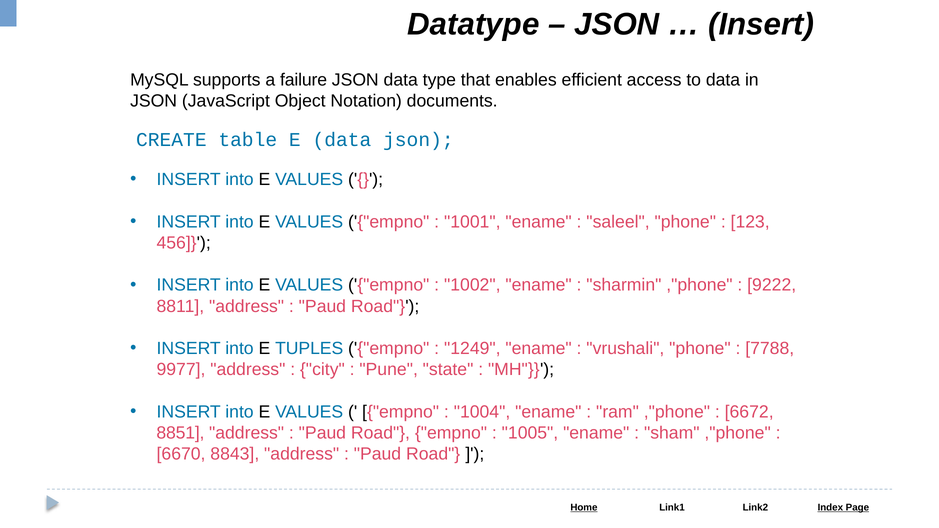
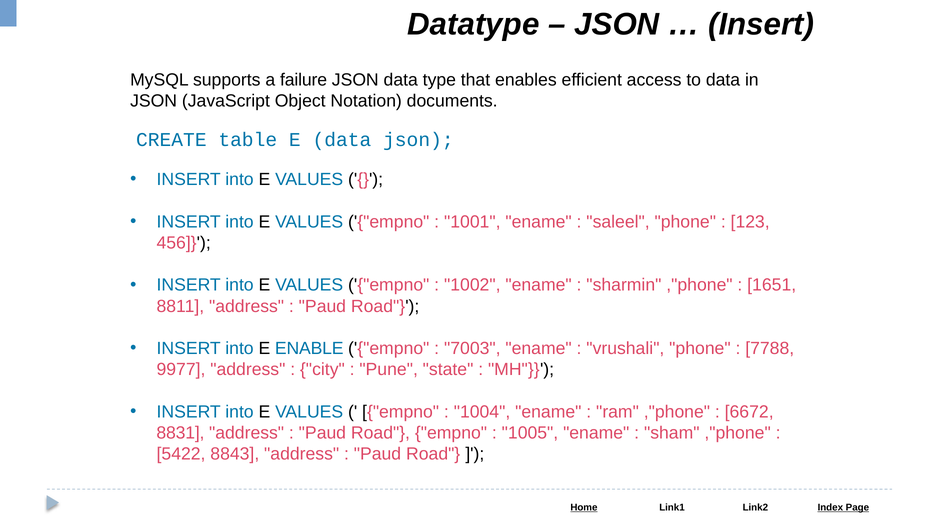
9222: 9222 -> 1651
TUPLES: TUPLES -> ENABLE
1249: 1249 -> 7003
8851: 8851 -> 8831
6670: 6670 -> 5422
